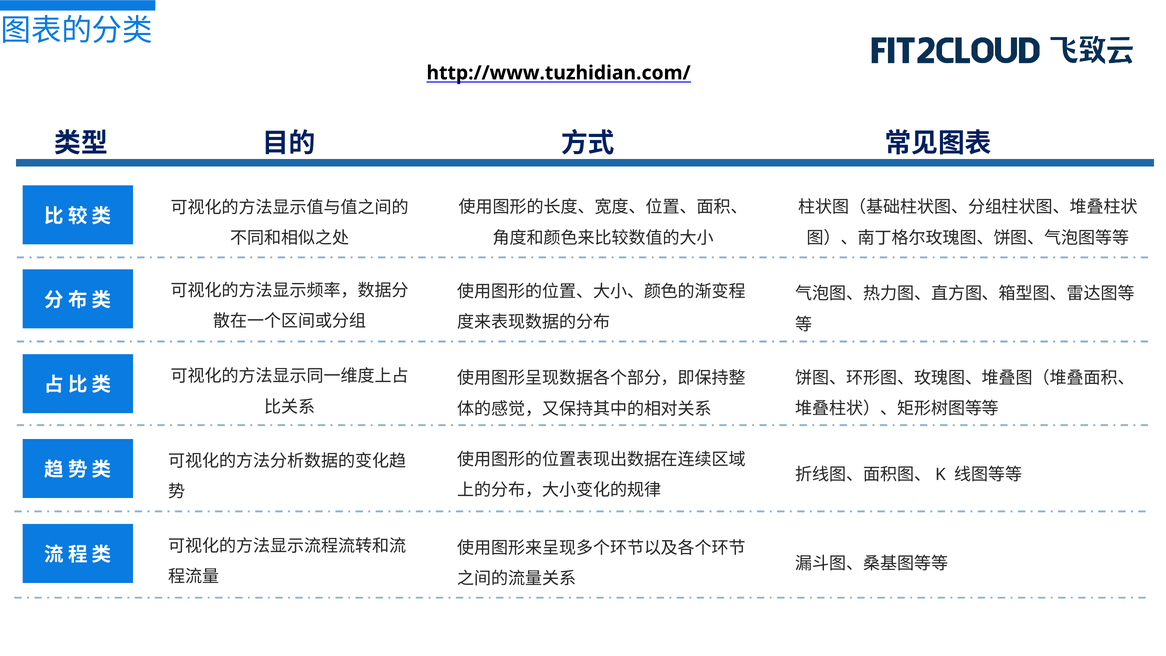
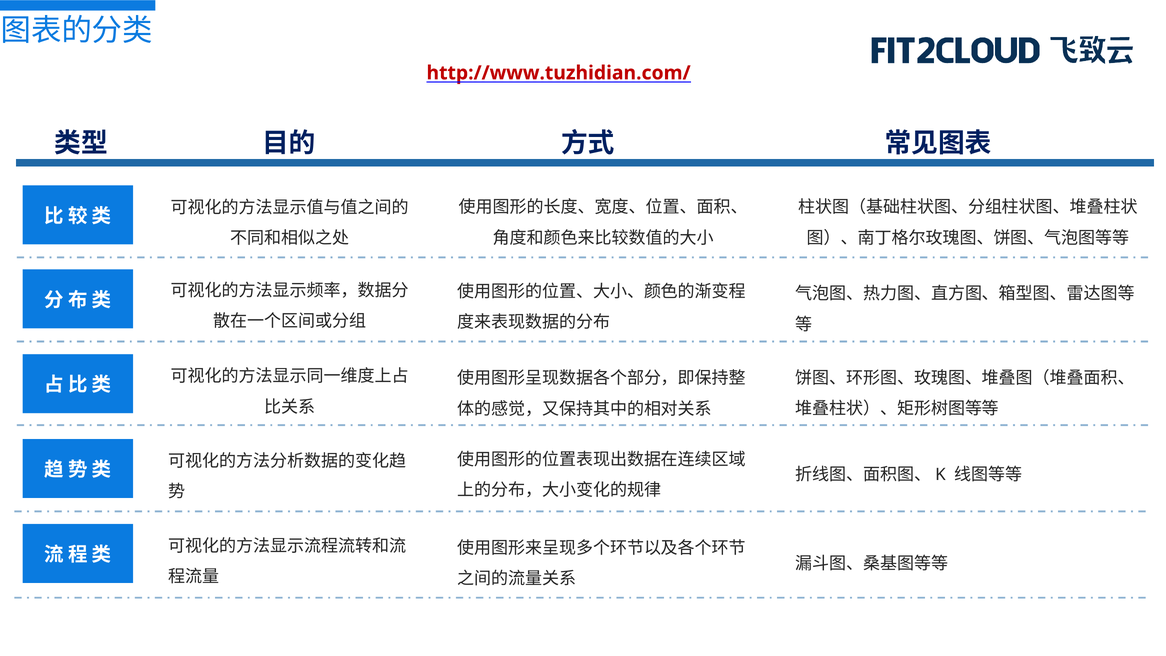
http://www.tuzhidian.com/ colour: black -> red
